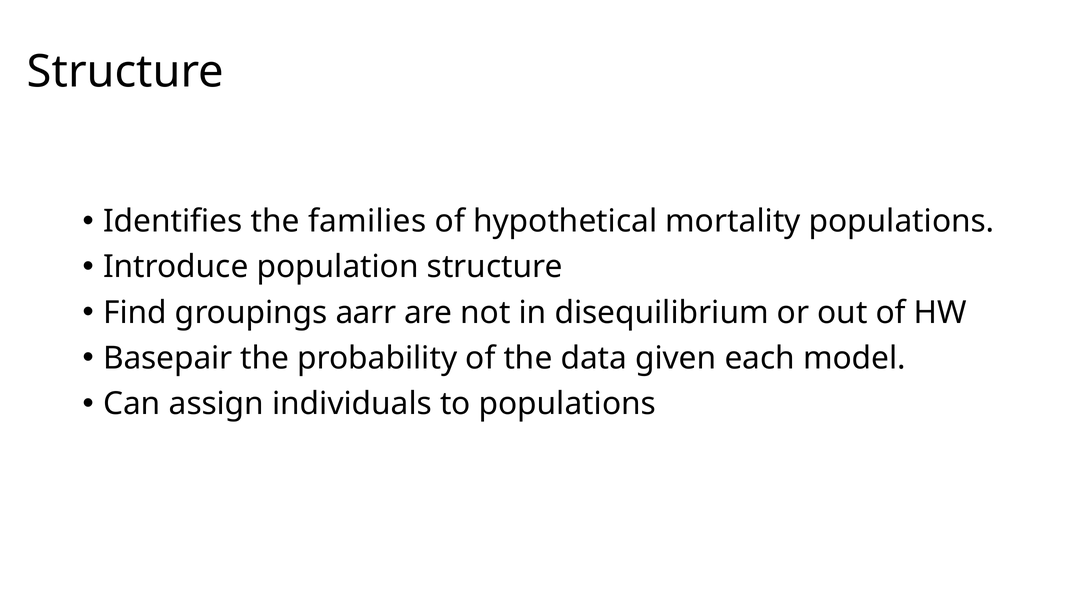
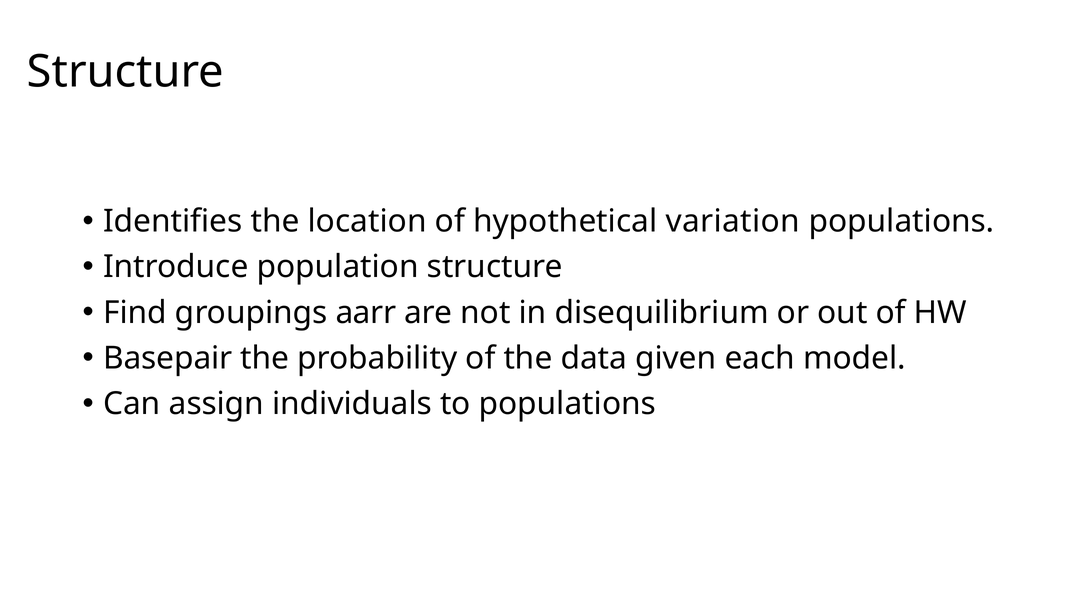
families: families -> location
mortality: mortality -> variation
